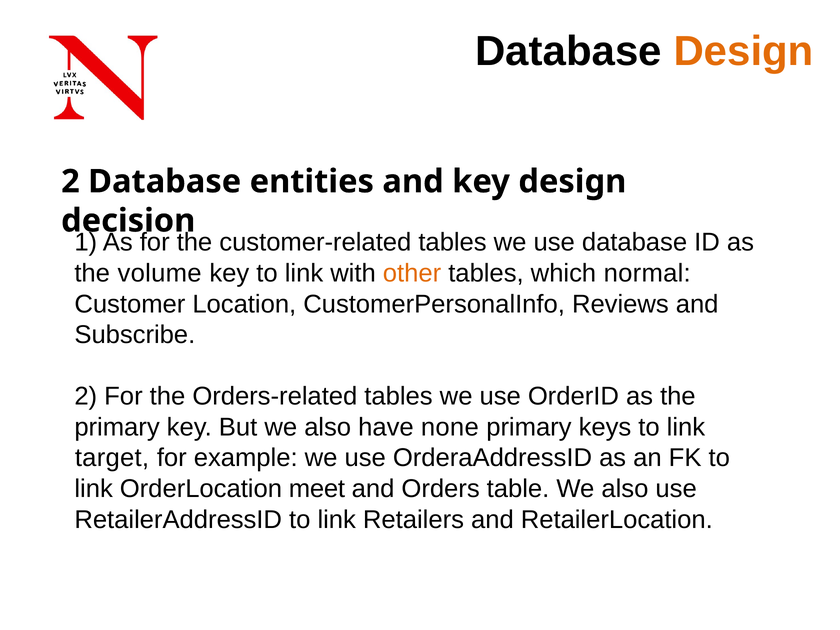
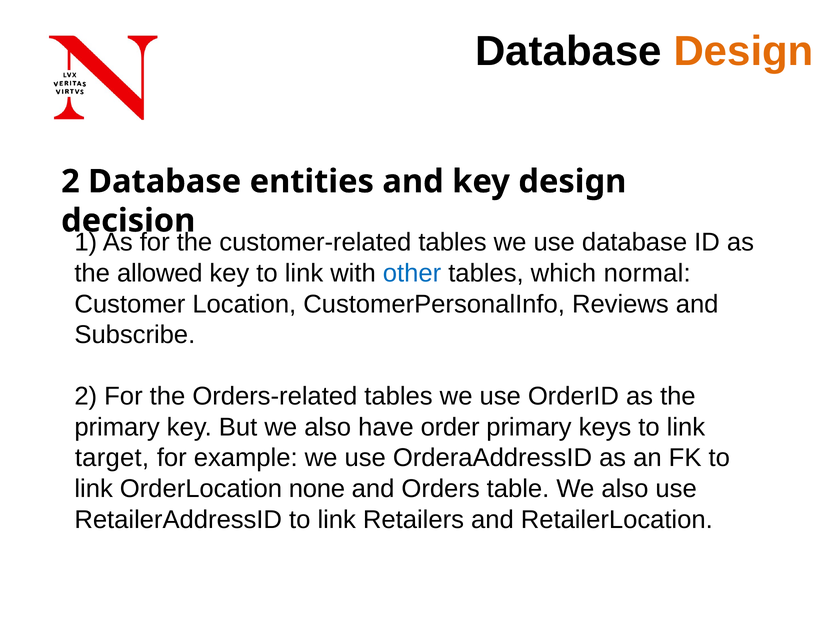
volume: volume -> allowed
other colour: orange -> blue
none: none -> order
meet: meet -> none
